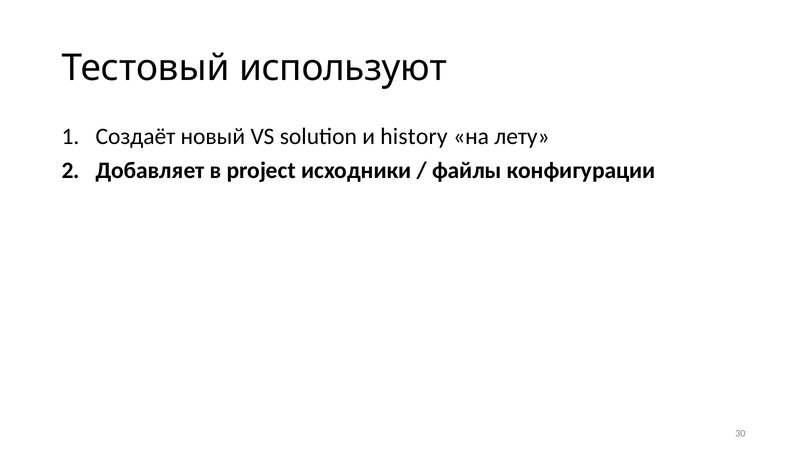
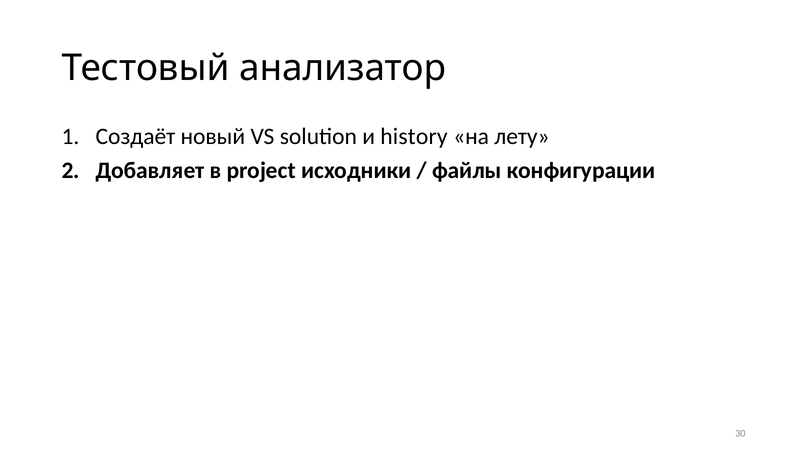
используют: используют -> анализатор
